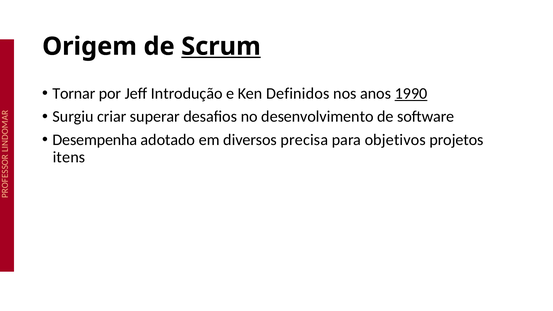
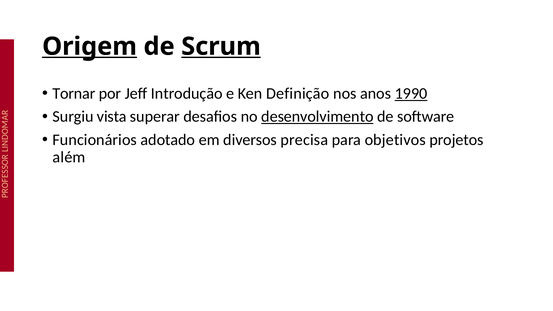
Origem underline: none -> present
Definidos: Definidos -> Definição
criar: criar -> vista
desenvolvimento underline: none -> present
Desempenha: Desempenha -> Funcionários
itens: itens -> além
